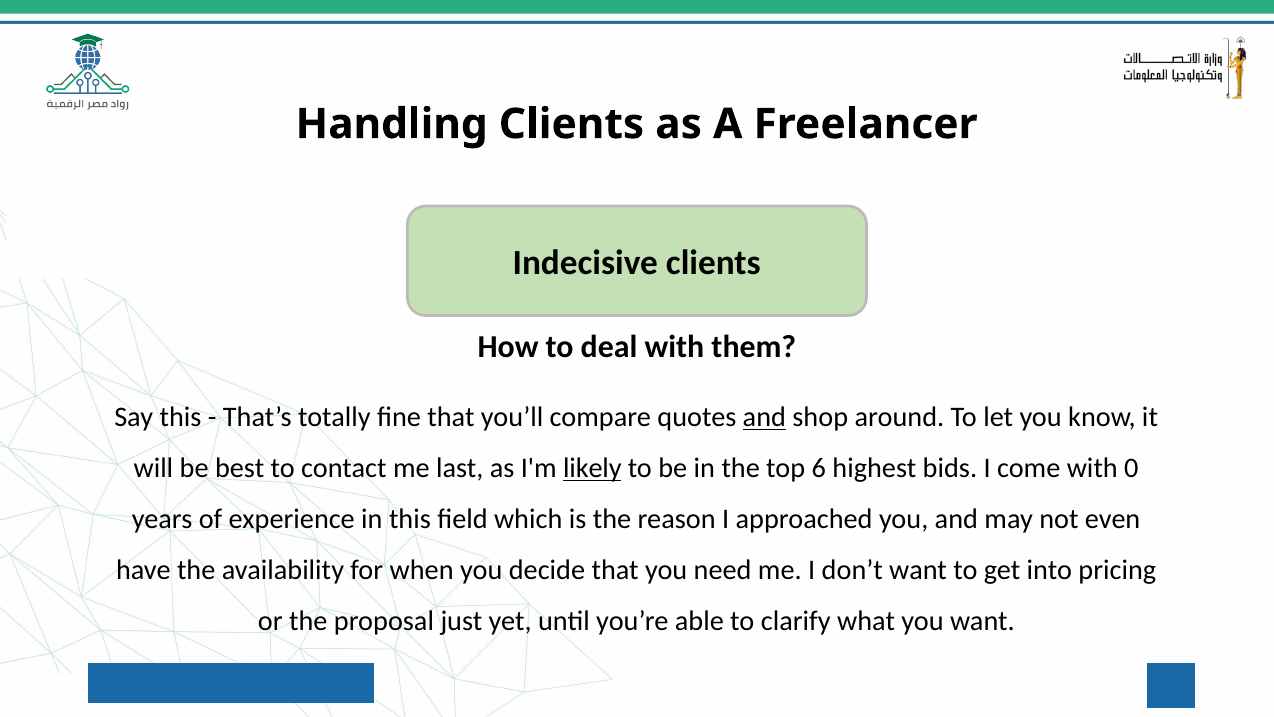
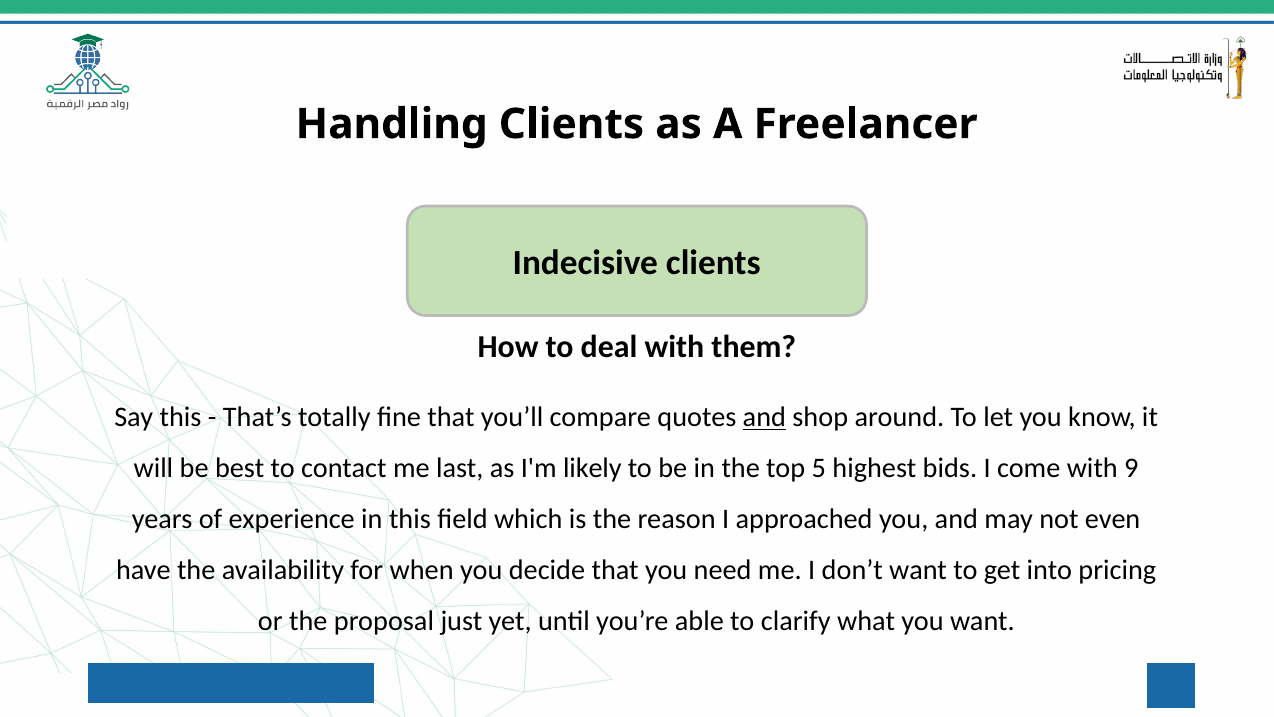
likely underline: present -> none
6: 6 -> 5
0: 0 -> 9
